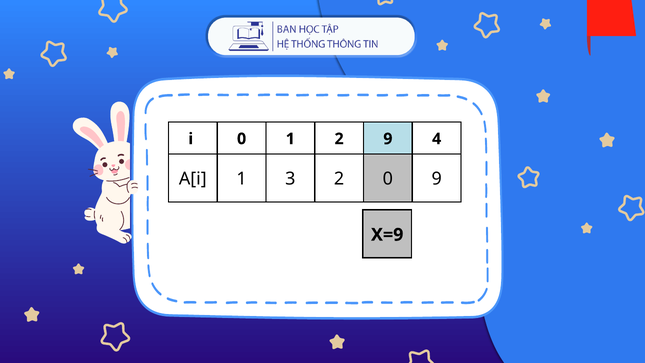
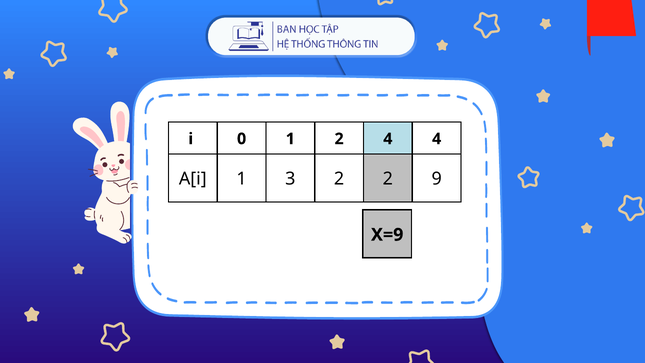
2 9: 9 -> 4
2 0: 0 -> 2
